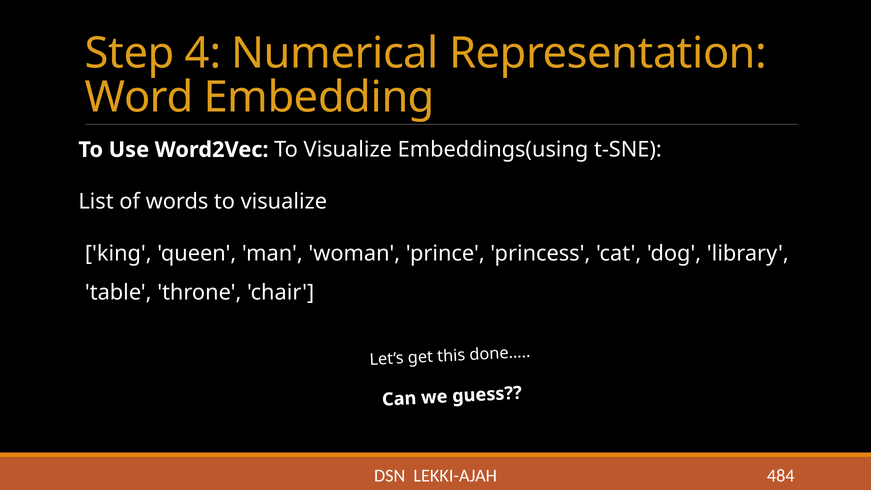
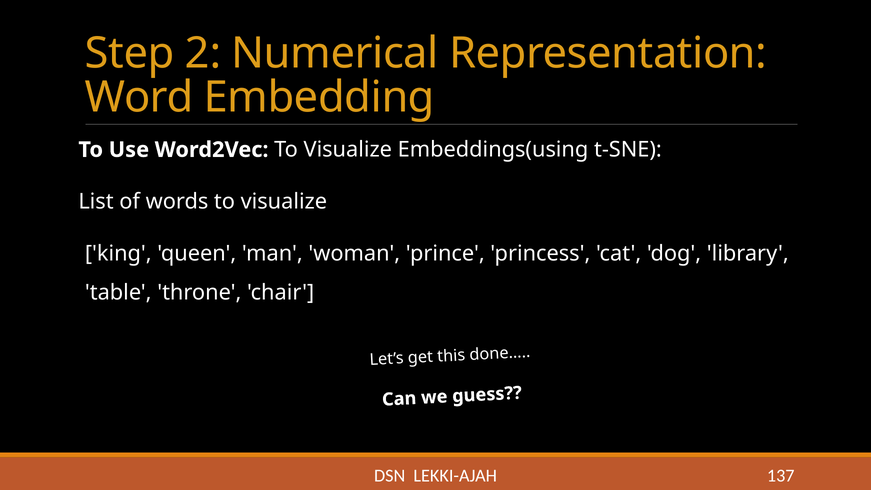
4: 4 -> 2
484: 484 -> 137
